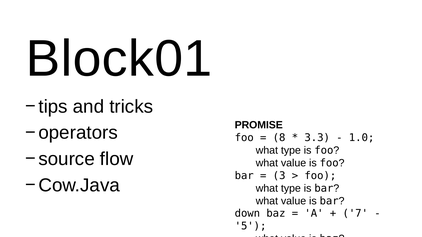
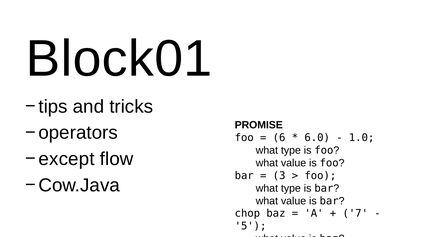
8: 8 -> 6
3.3: 3.3 -> 6.0
source: source -> except
down: down -> chop
